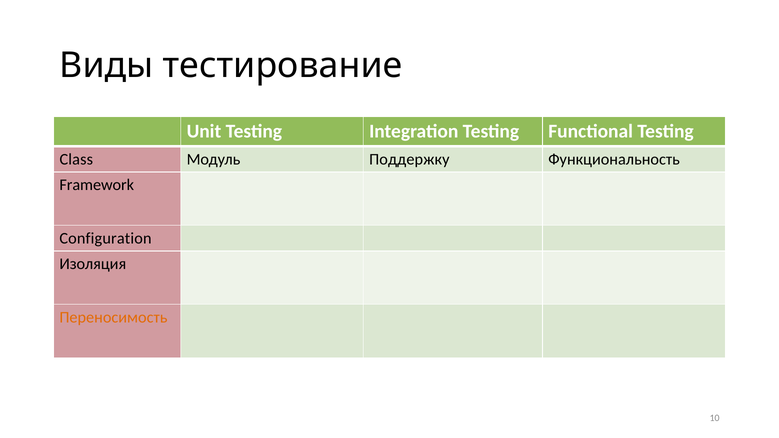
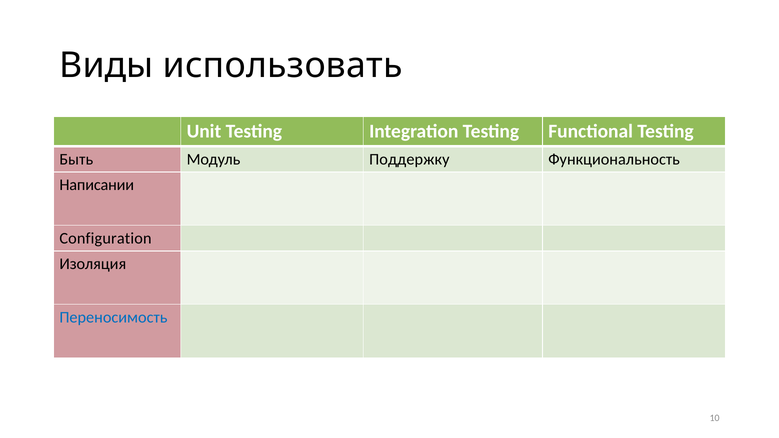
тестирование: тестирование -> использовать
Class: Class -> Быть
Framework: Framework -> Написании
Переносимость colour: orange -> blue
